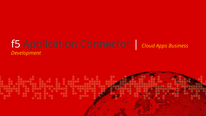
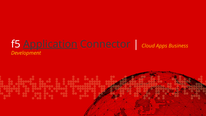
Application underline: none -> present
